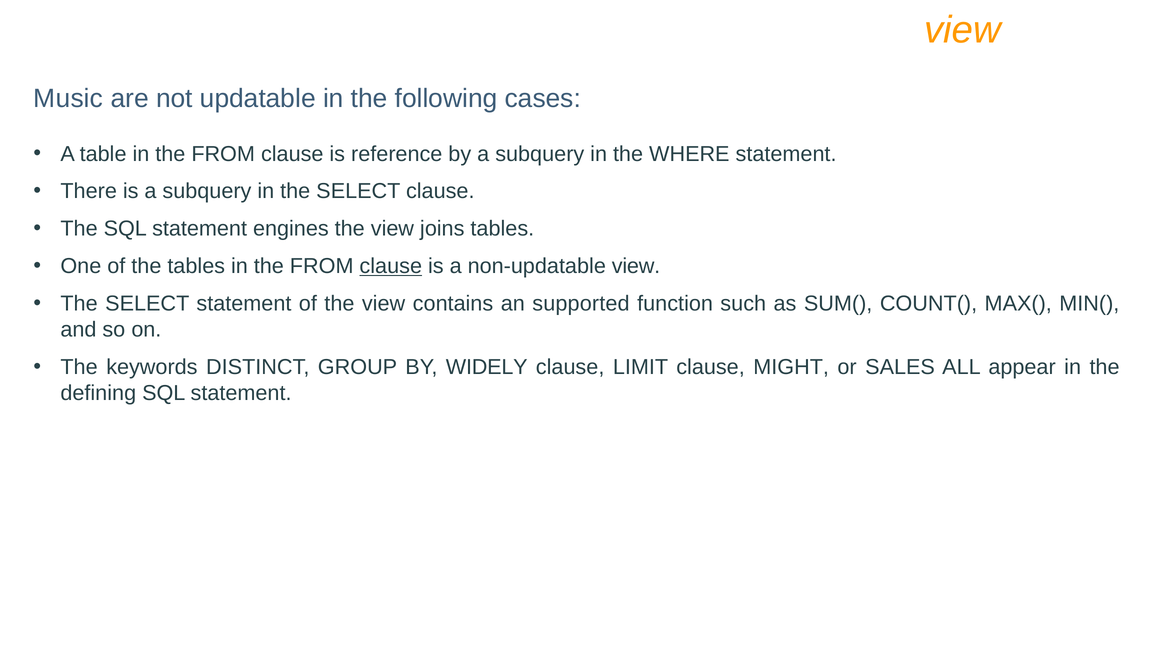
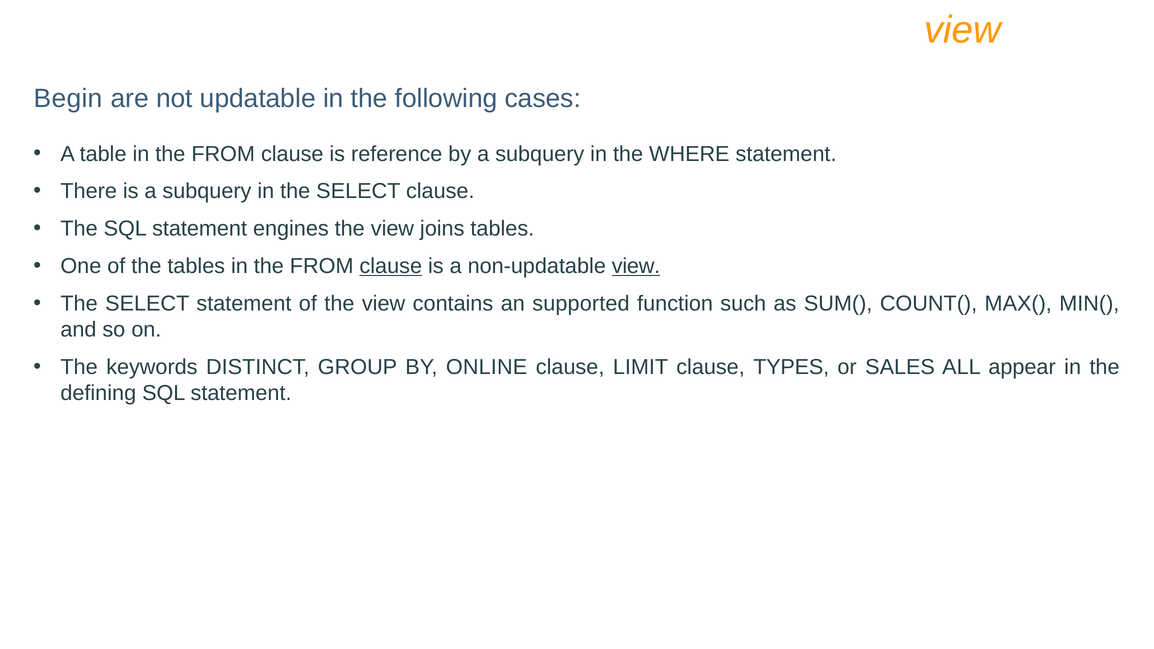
Music: Music -> Begin
view at (636, 266) underline: none -> present
WIDELY: WIDELY -> ONLINE
MIGHT: MIGHT -> TYPES
